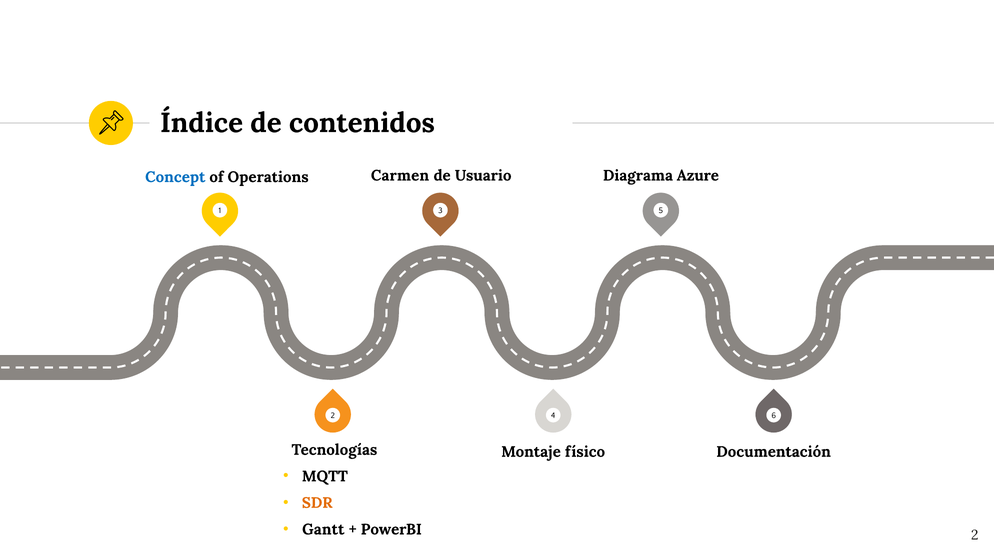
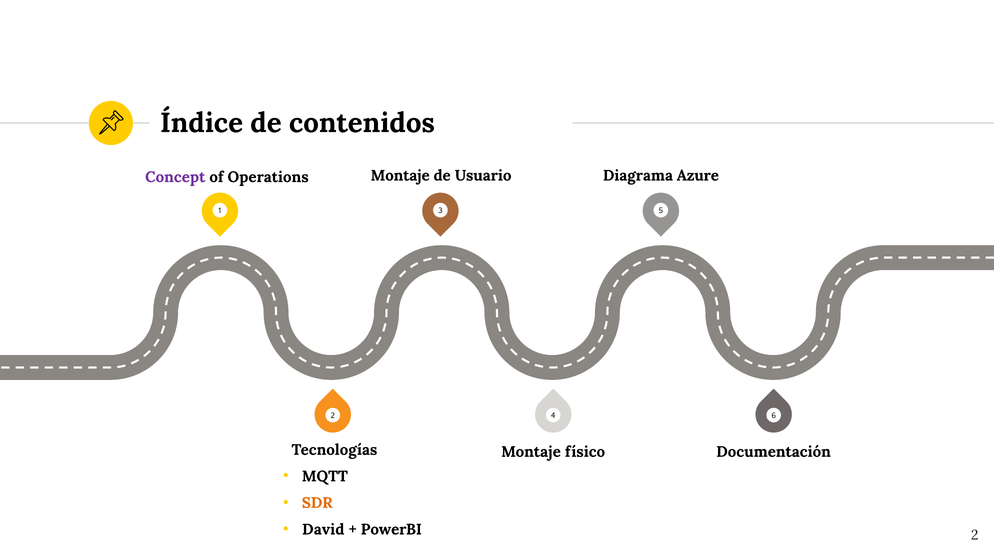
Concept colour: blue -> purple
Operations Carmen: Carmen -> Montaje
Gantt: Gantt -> David
